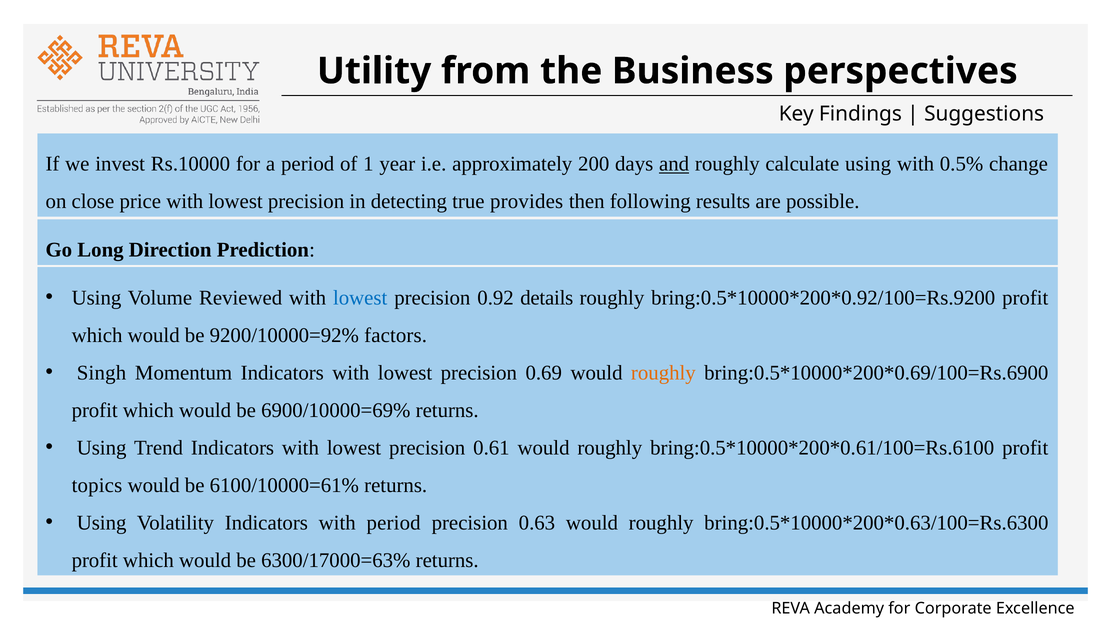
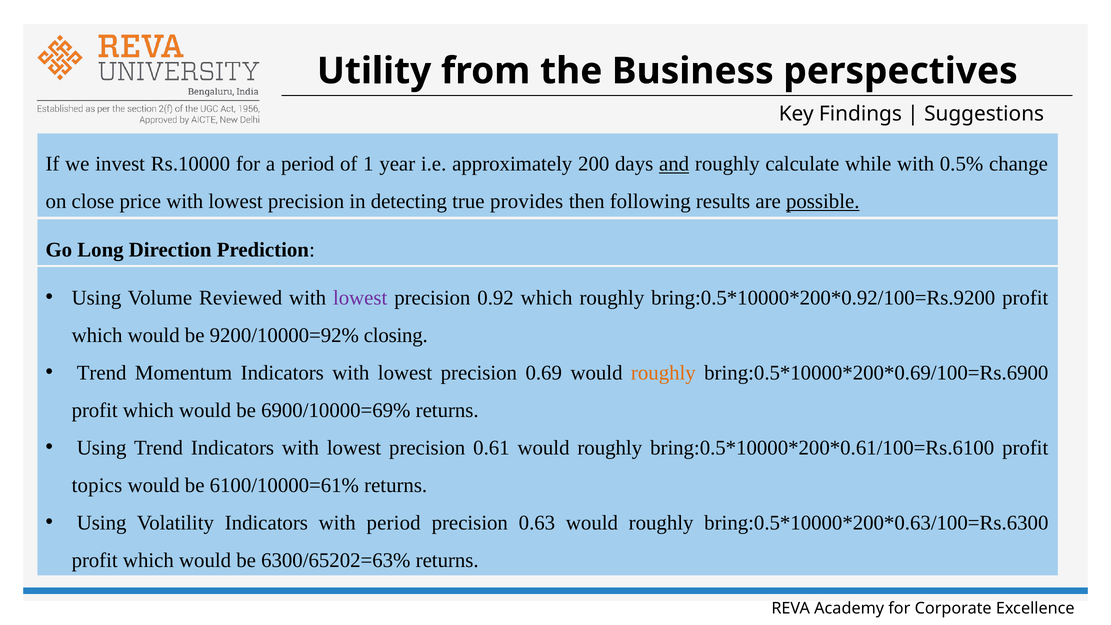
calculate using: using -> while
possible underline: none -> present
lowest at (360, 298) colour: blue -> purple
0.92 details: details -> which
factors: factors -> closing
Singh at (102, 373): Singh -> Trend
6300/17000=63%: 6300/17000=63% -> 6300/65202=63%
